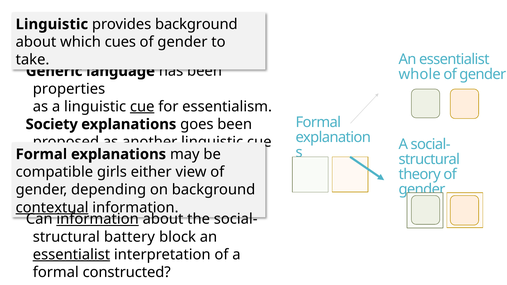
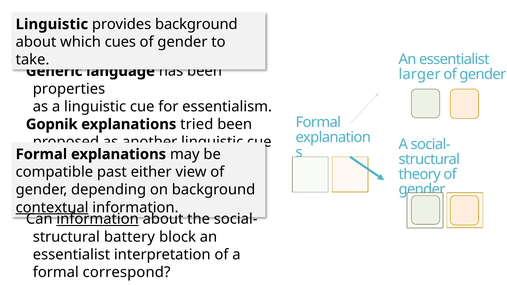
whole: whole -> larger
cue at (142, 107) underline: present -> none
Society: Society -> Gopnik
goes: goes -> tried
girls: girls -> past
essentialist at (71, 255) underline: present -> none
constructed: constructed -> correspond
